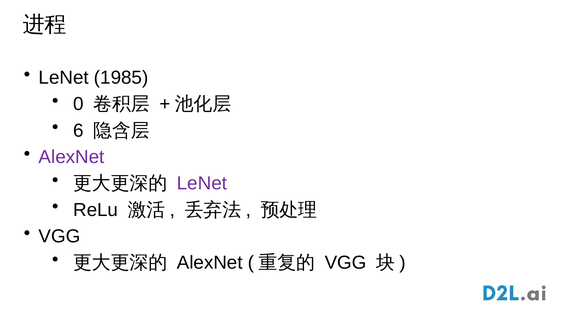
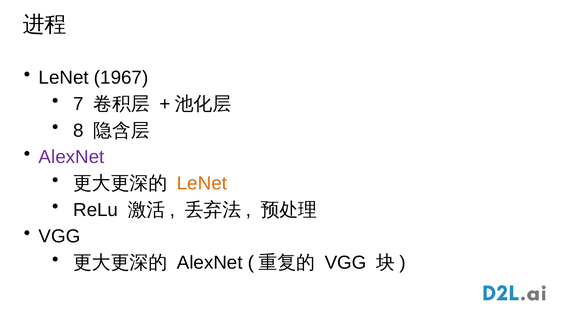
1985: 1985 -> 1967
0: 0 -> 7
6: 6 -> 8
LeNet at (202, 184) colour: purple -> orange
